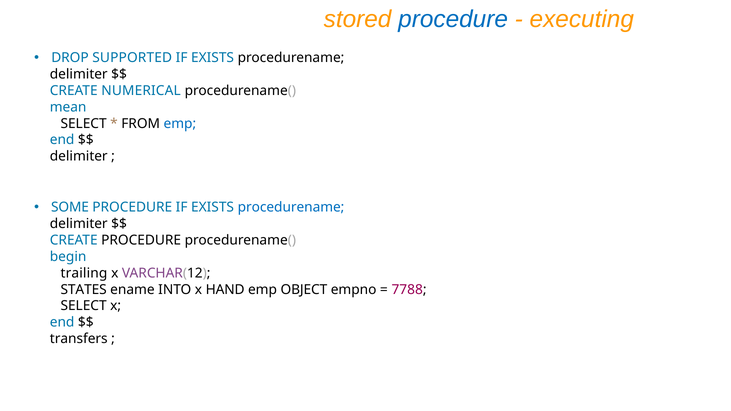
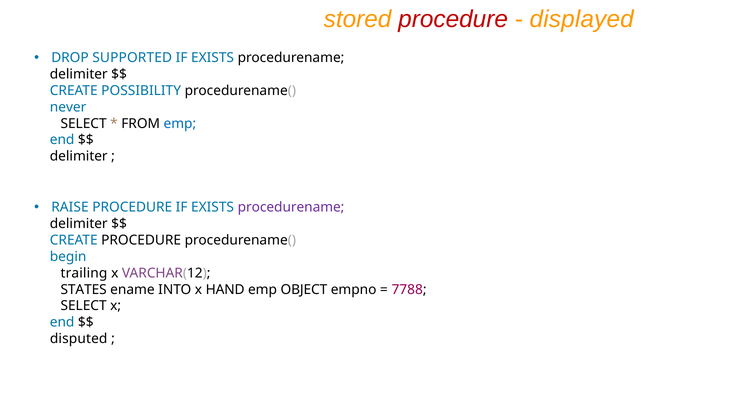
procedure at (453, 19) colour: blue -> red
executing: executing -> displayed
NUMERICAL: NUMERICAL -> POSSIBILITY
mean: mean -> never
SOME: SOME -> RAISE
procedurename at (291, 207) colour: blue -> purple
transfers: transfers -> disputed
